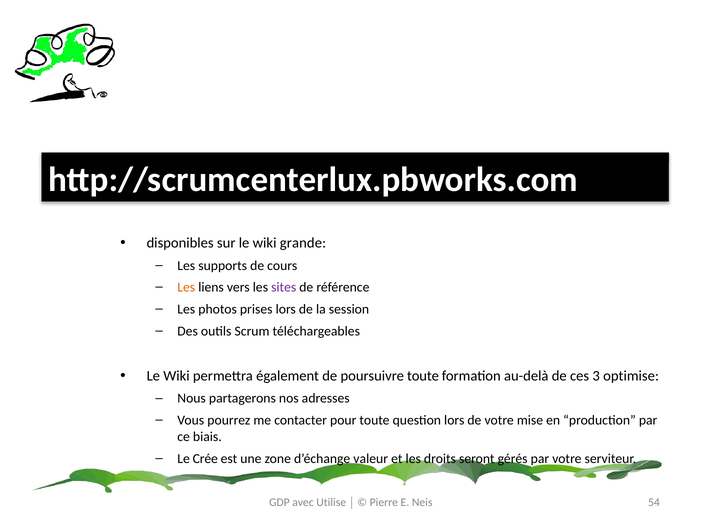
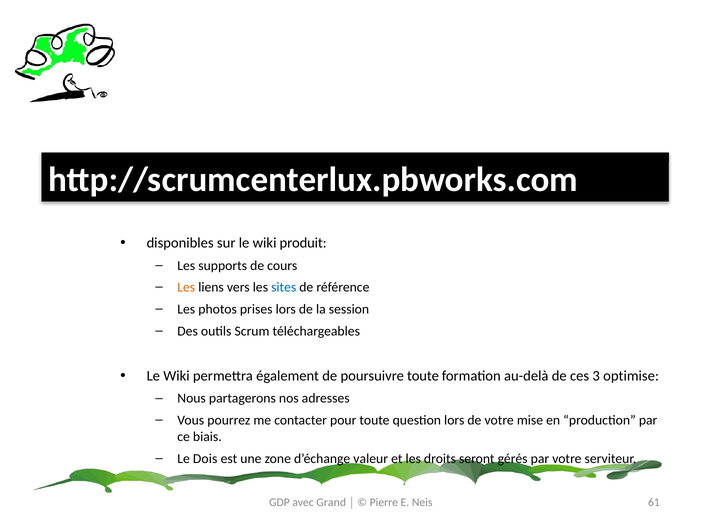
grande: grande -> produit
sites colour: purple -> blue
Crée: Crée -> Dois
Utilise: Utilise -> Grand
54: 54 -> 61
